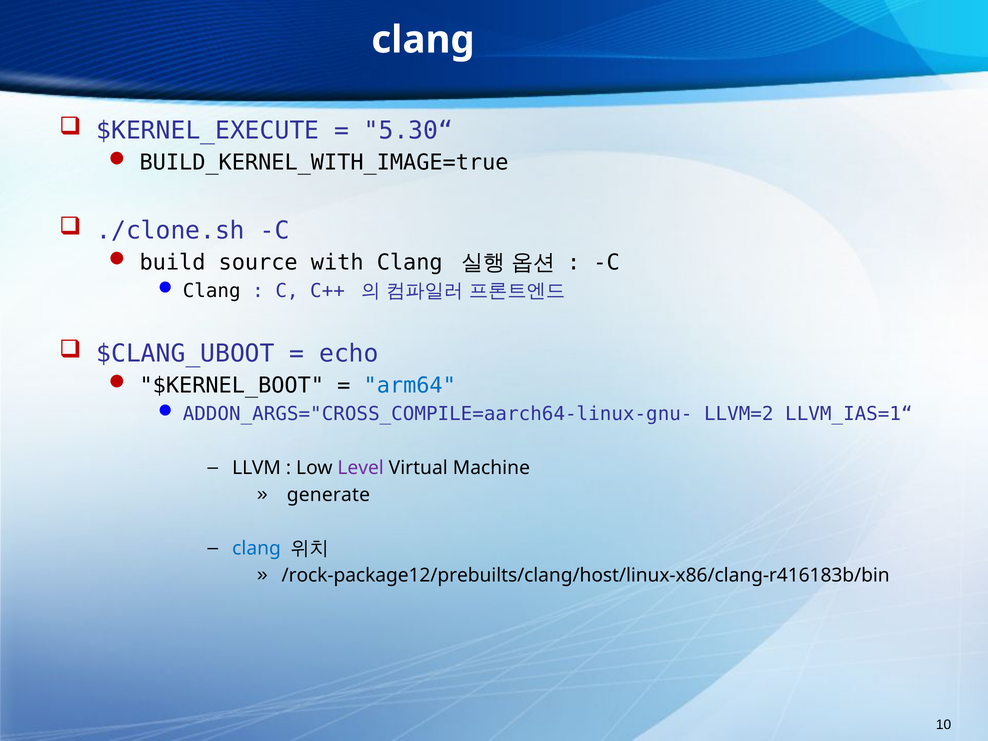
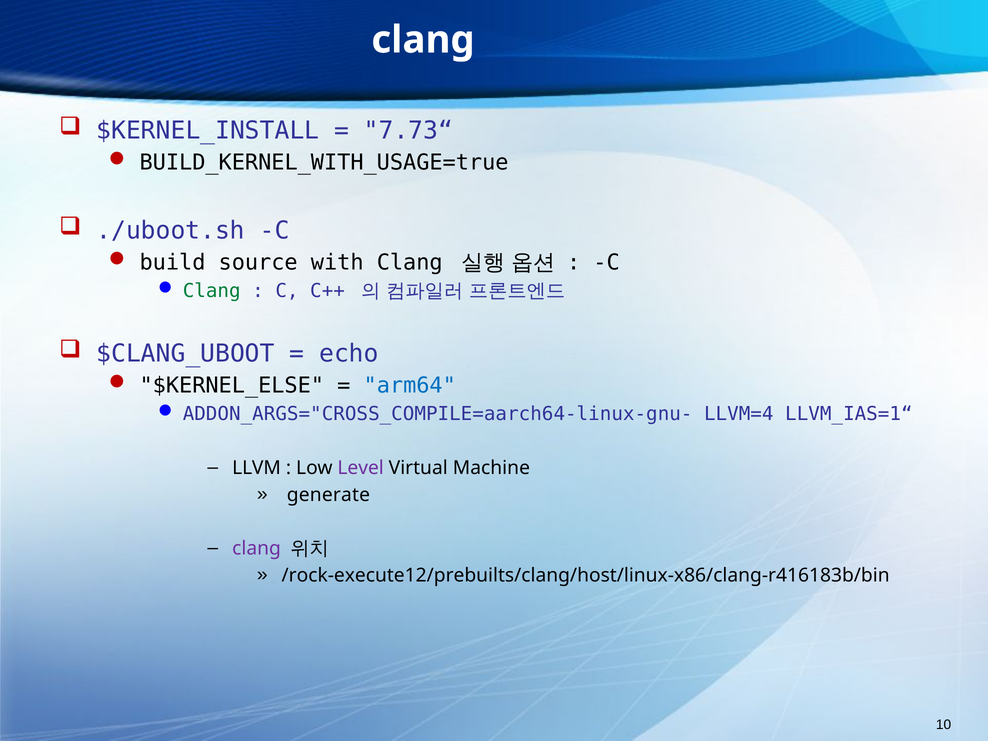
$KERNEL_EXECUTE: $KERNEL_EXECUTE -> $KERNEL_INSTALL
5.30“: 5.30“ -> 7.73“
BUILD_KERNEL_WITH_IMAGE=true: BUILD_KERNEL_WITH_IMAGE=true -> BUILD_KERNEL_WITH_USAGE=true
./clone.sh: ./clone.sh -> ./uboot.sh
Clang at (212, 291) colour: black -> green
$KERNEL_BOOT: $KERNEL_BOOT -> $KERNEL_ELSE
LLVM=2: LLVM=2 -> LLVM=4
clang at (257, 549) colour: blue -> purple
/rock-package12/prebuilts/clang/host/linux-x86/clang-r416183b/bin: /rock-package12/prebuilts/clang/host/linux-x86/clang-r416183b/bin -> /rock-execute12/prebuilts/clang/host/linux-x86/clang-r416183b/bin
